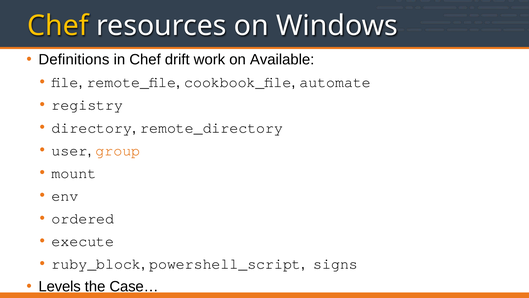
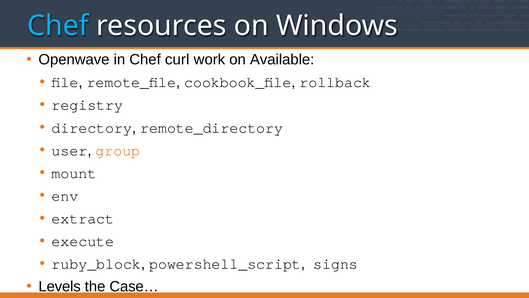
Chef at (58, 26) colour: yellow -> light blue
Definitions: Definitions -> Openwave
drift: drift -> curl
automate: automate -> rollback
ordered: ordered -> extract
